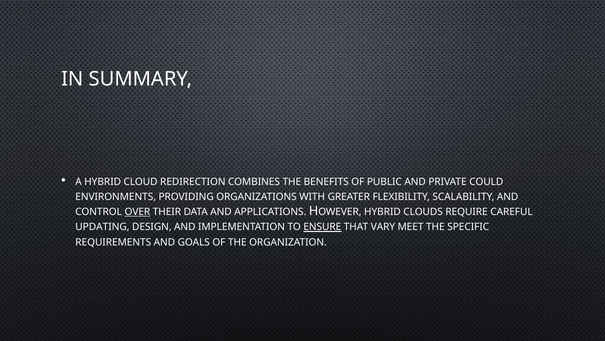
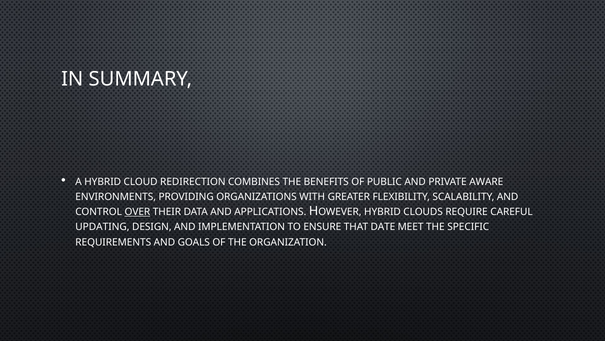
COULD: COULD -> AWARE
ENSURE underline: present -> none
VARY: VARY -> DATE
